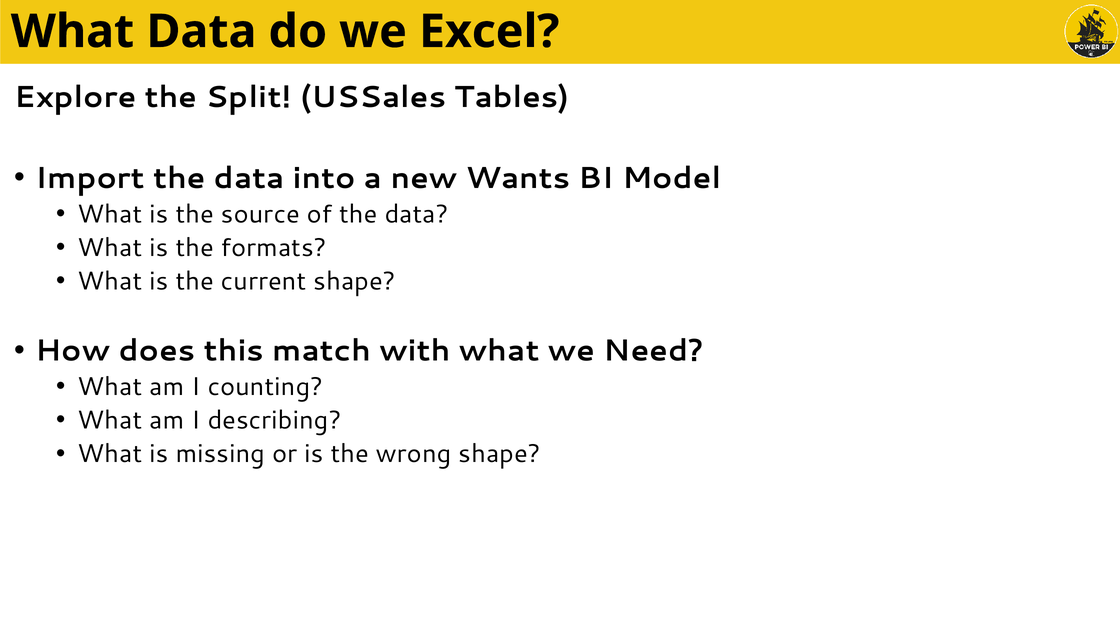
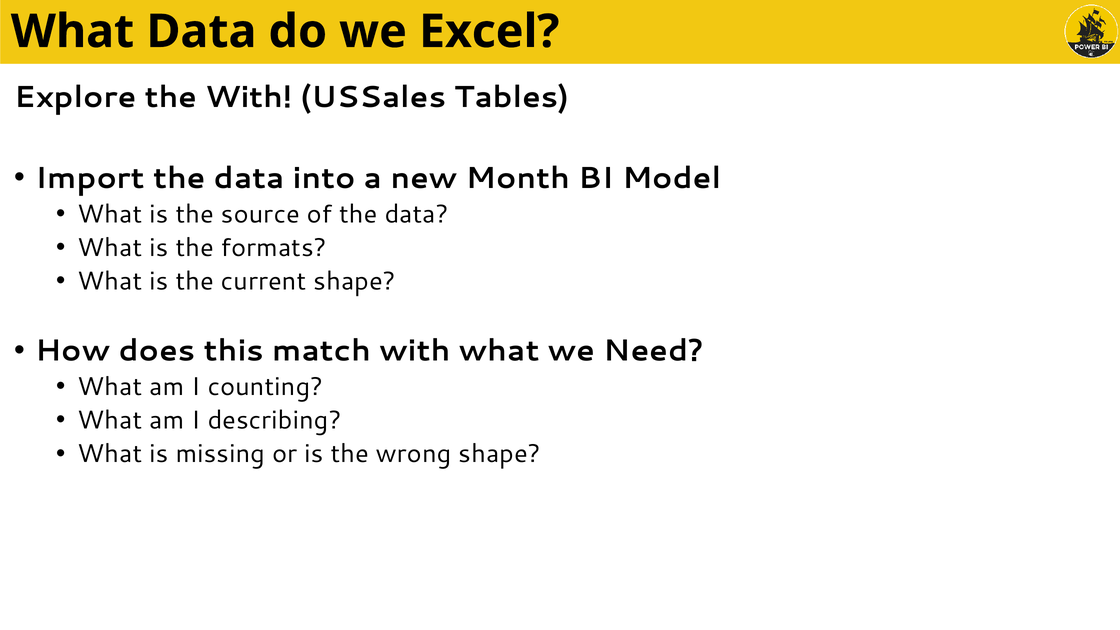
the Split: Split -> With
Wants: Wants -> Month
